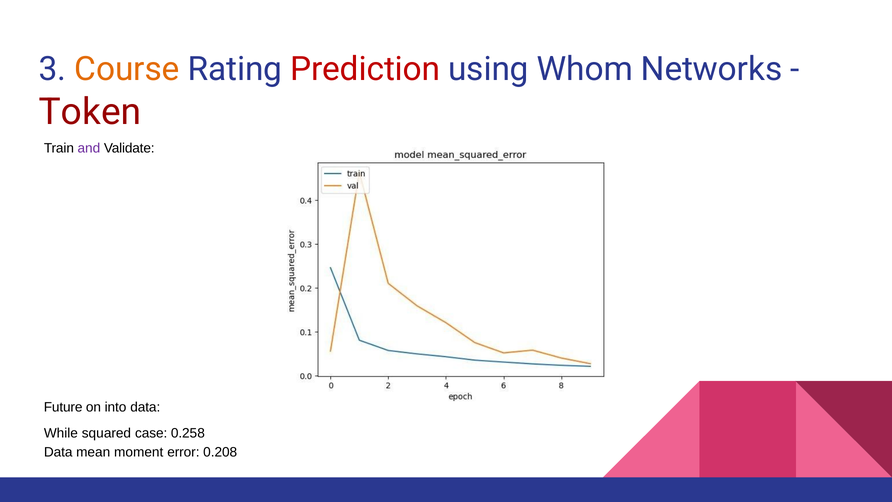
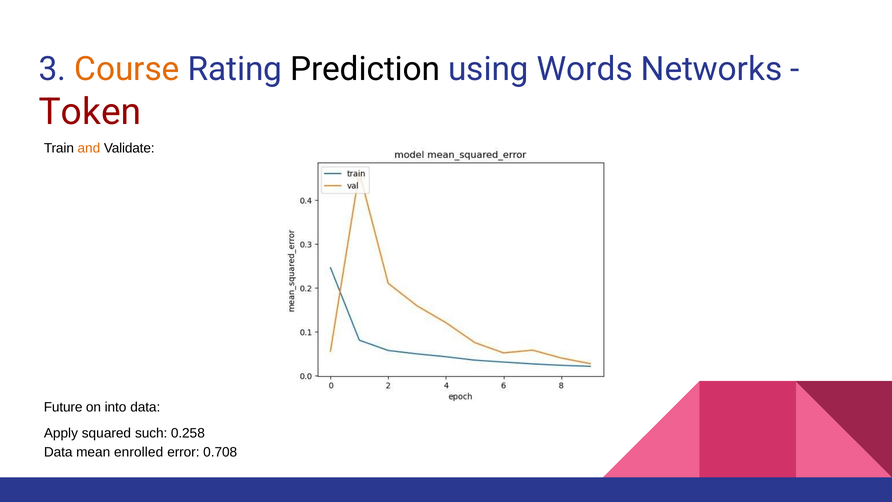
Prediction colour: red -> black
Whom: Whom -> Words
and colour: purple -> orange
While: While -> Apply
case: case -> such
moment: moment -> enrolled
0.208: 0.208 -> 0.708
